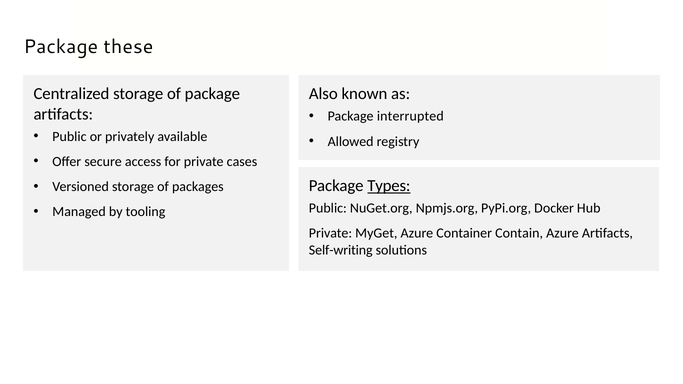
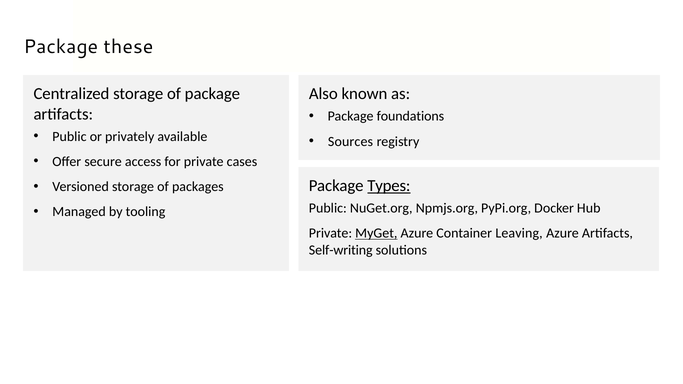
interrupted: interrupted -> foundations
Allowed: Allowed -> Sources
MyGet underline: none -> present
Contain: Contain -> Leaving
